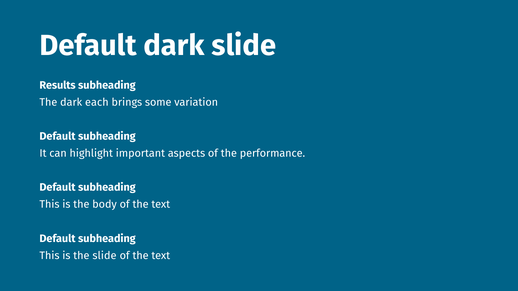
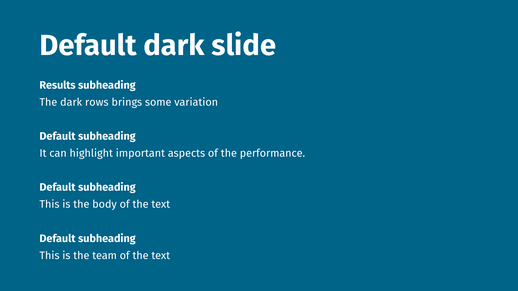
each: each -> rows
the slide: slide -> team
